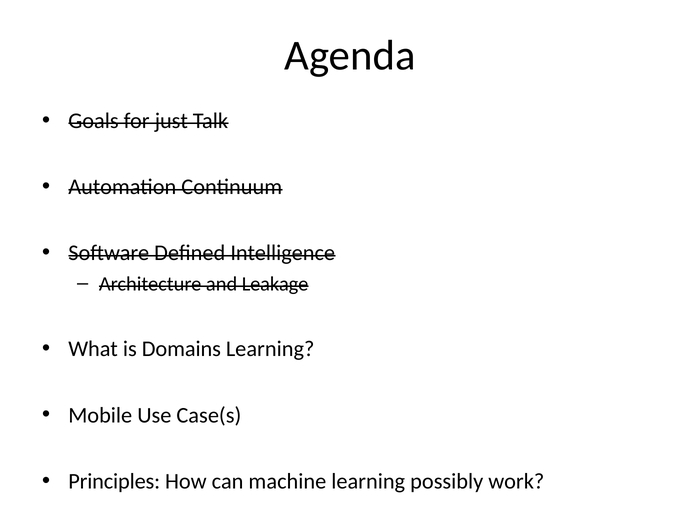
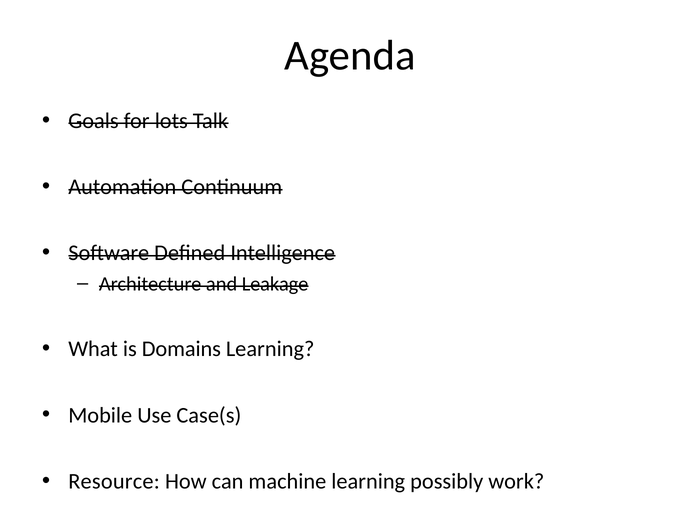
just: just -> lots
Principles: Principles -> Resource
